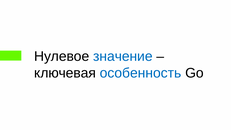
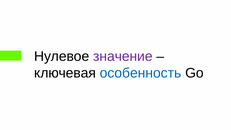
значение colour: blue -> purple
